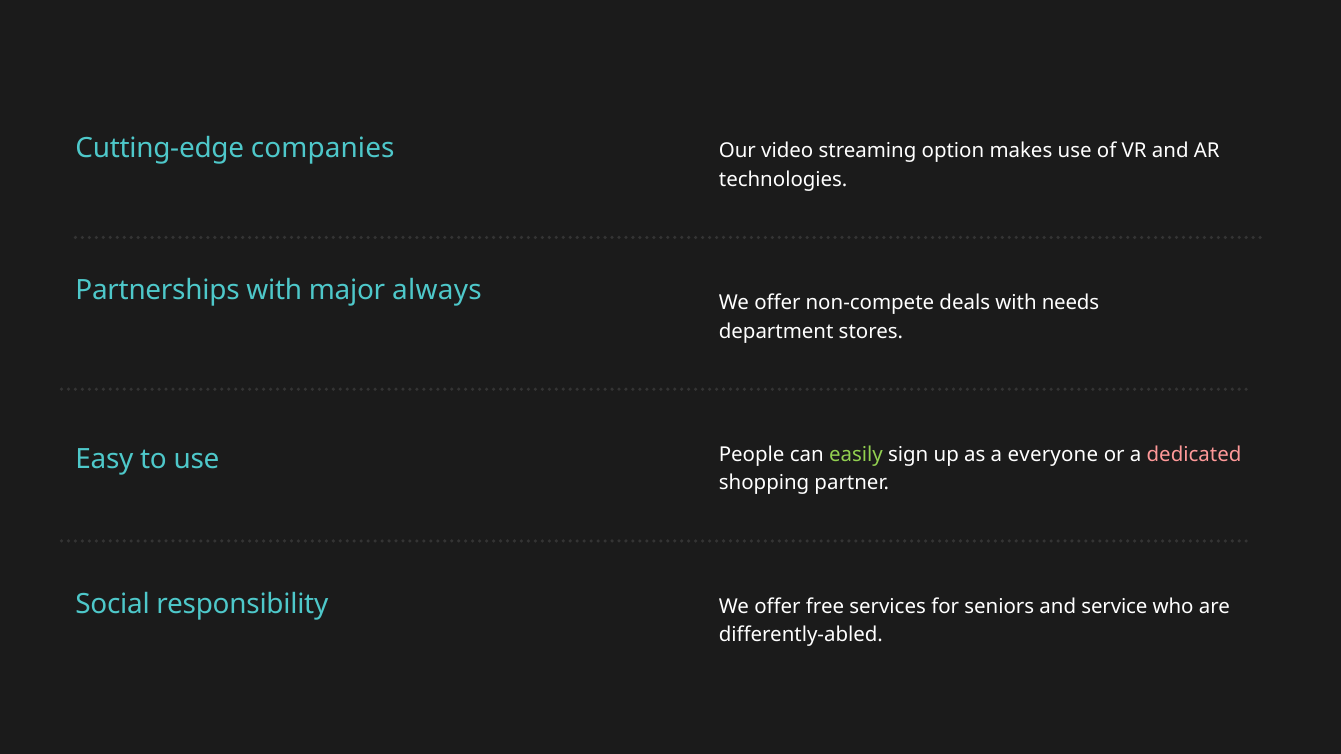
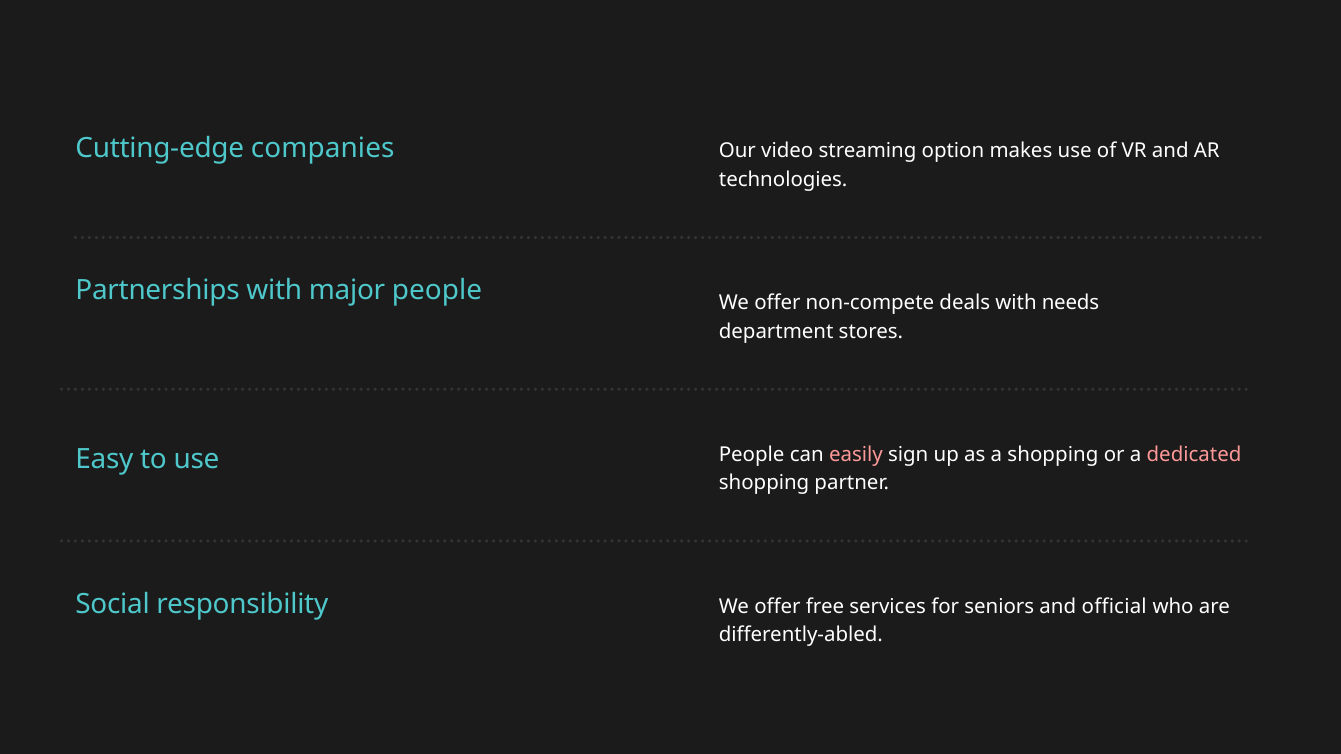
major always: always -> people
easily colour: light green -> pink
a everyone: everyone -> shopping
service: service -> official
